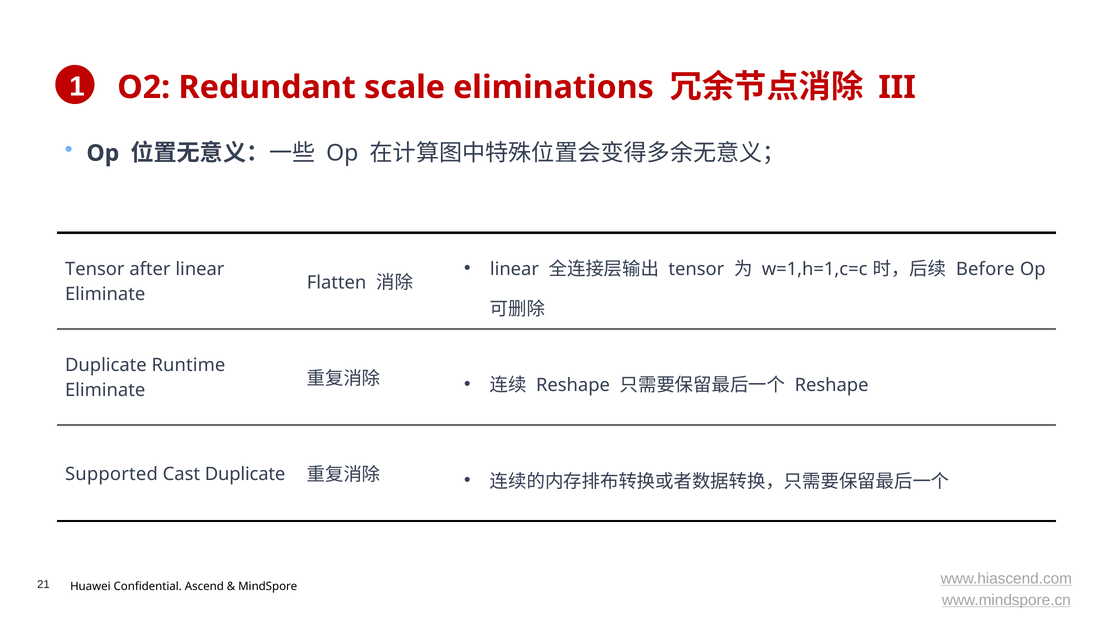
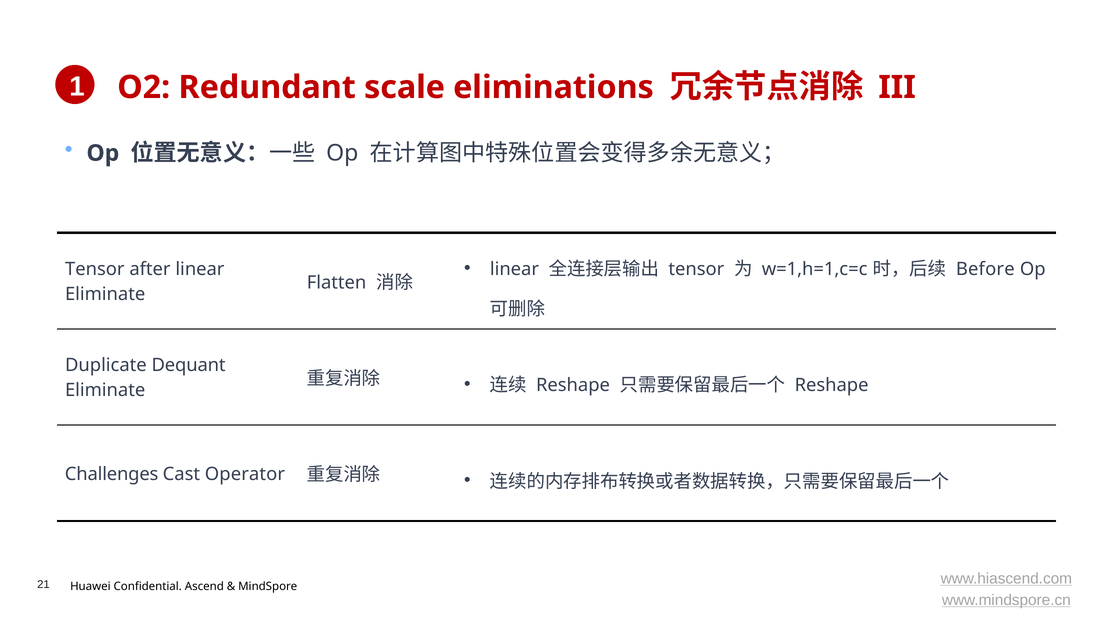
Runtime: Runtime -> Dequant
Supported: Supported -> Challenges
Cast Duplicate: Duplicate -> Operator
